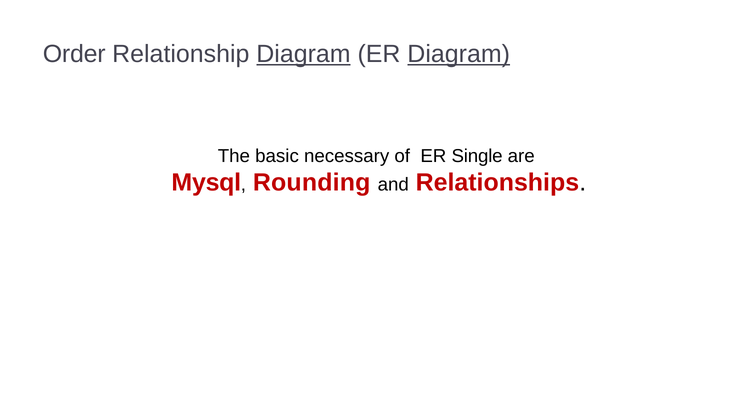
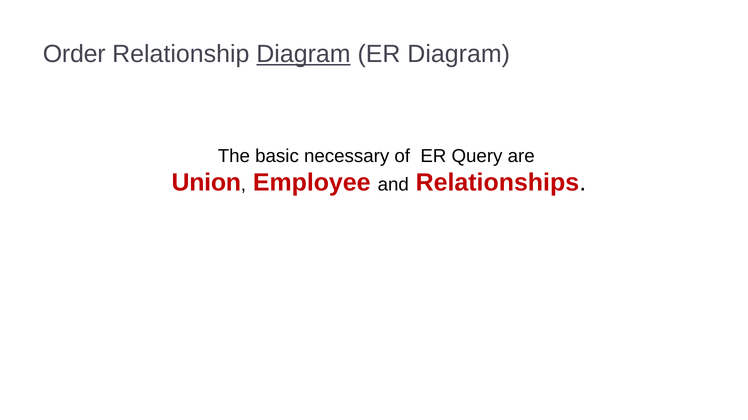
Diagram at (459, 54) underline: present -> none
Single: Single -> Query
Mysql: Mysql -> Union
Rounding: Rounding -> Employee
